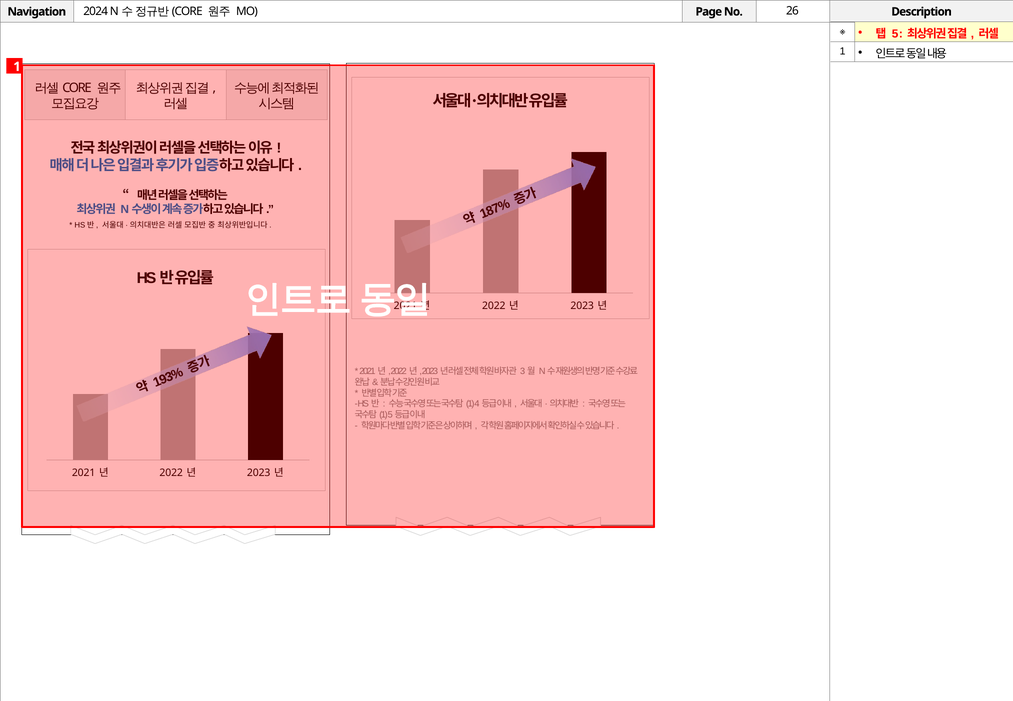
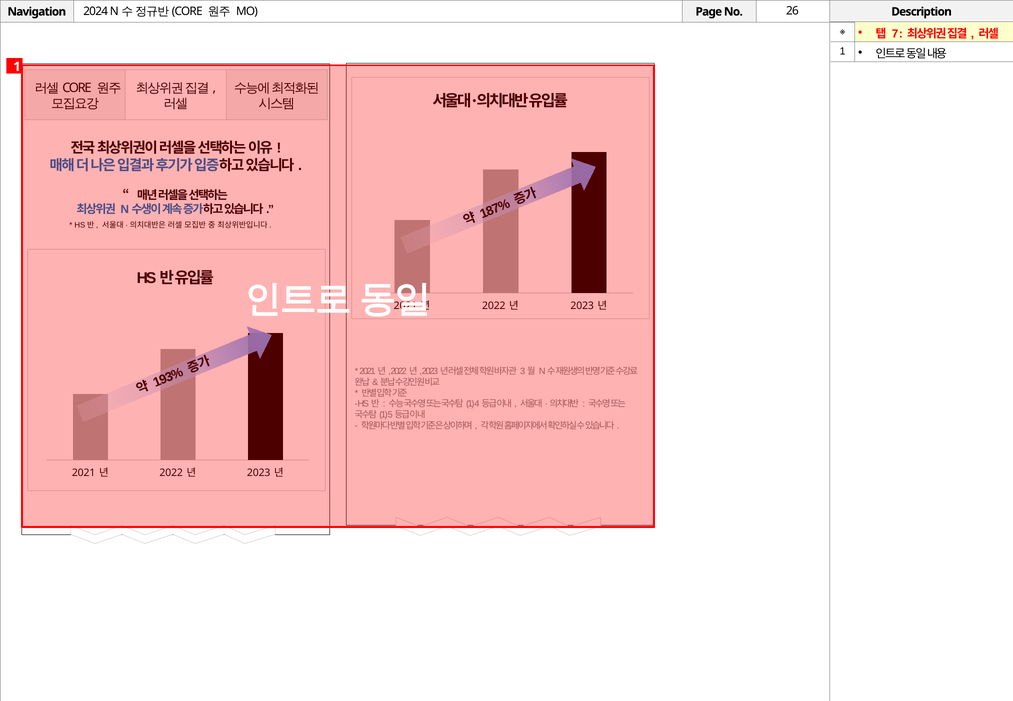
5: 5 -> 7
